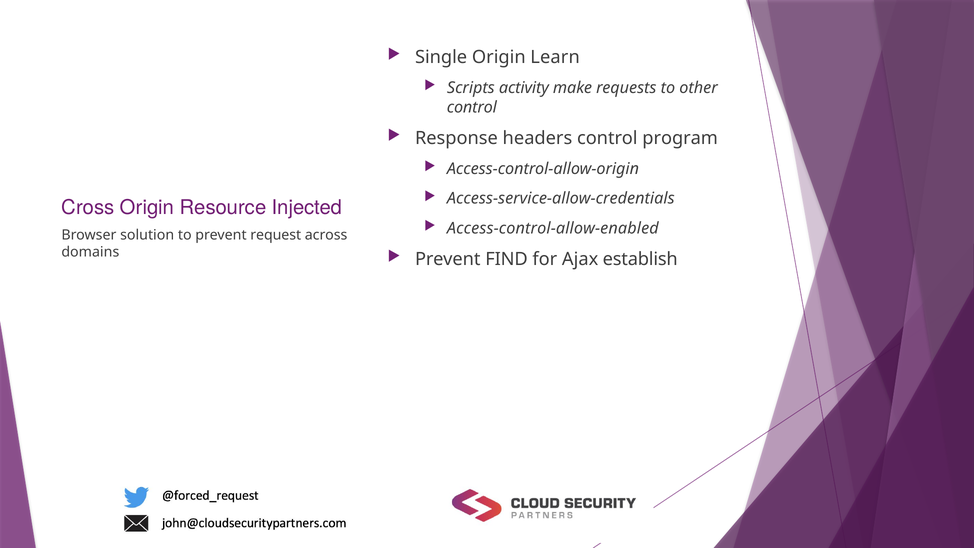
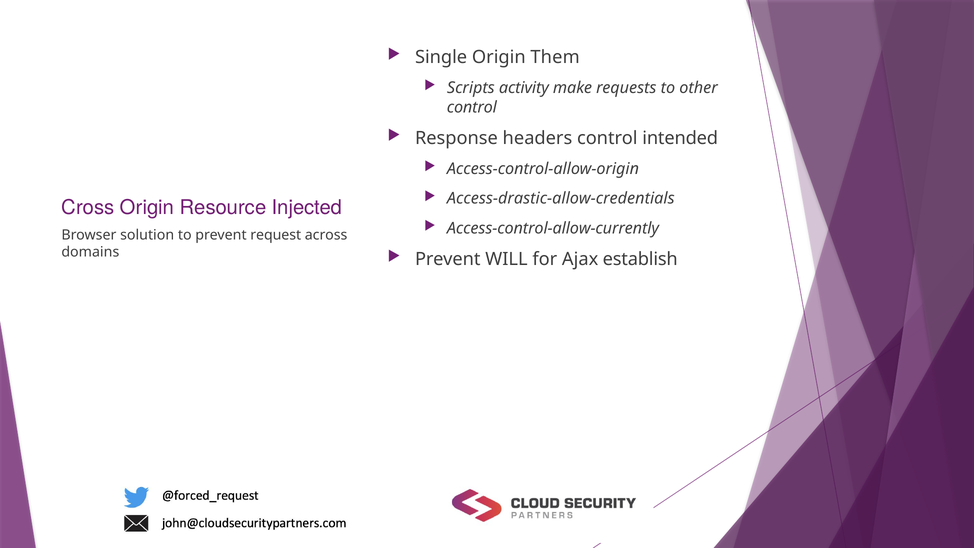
Learn: Learn -> Them
program: program -> intended
Access-service-allow-credentials: Access-service-allow-credentials -> Access-drastic-allow-credentials
Access-control-allow-enabled: Access-control-allow-enabled -> Access-control-allow-currently
FIND: FIND -> WILL
